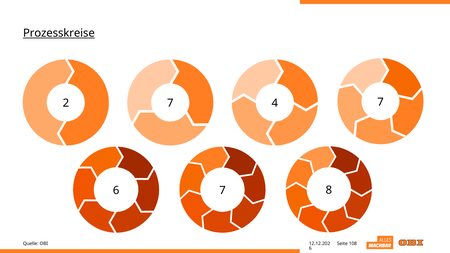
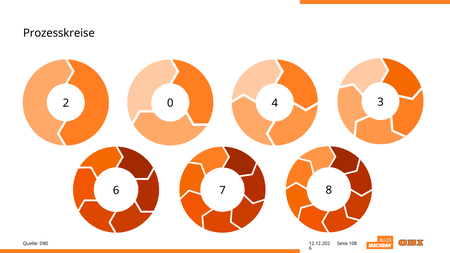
Prozesskreise underline: present -> none
2 7: 7 -> 0
4 7: 7 -> 3
